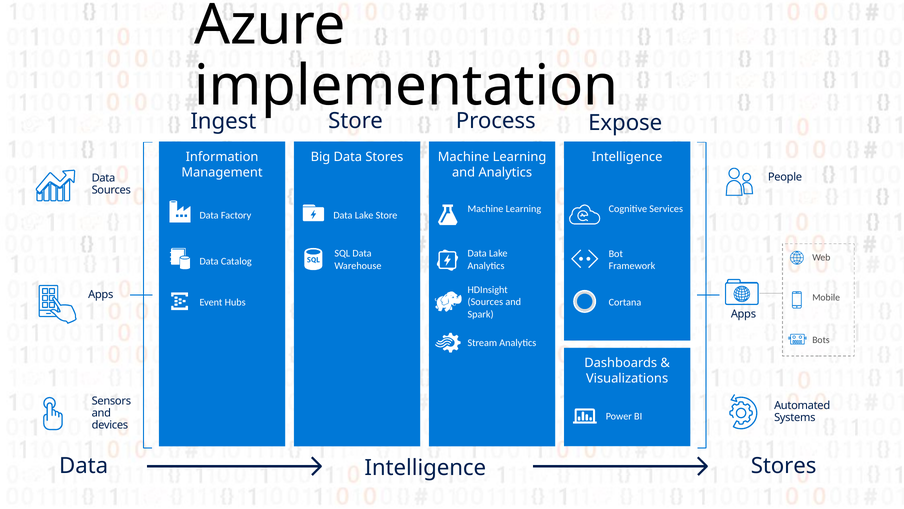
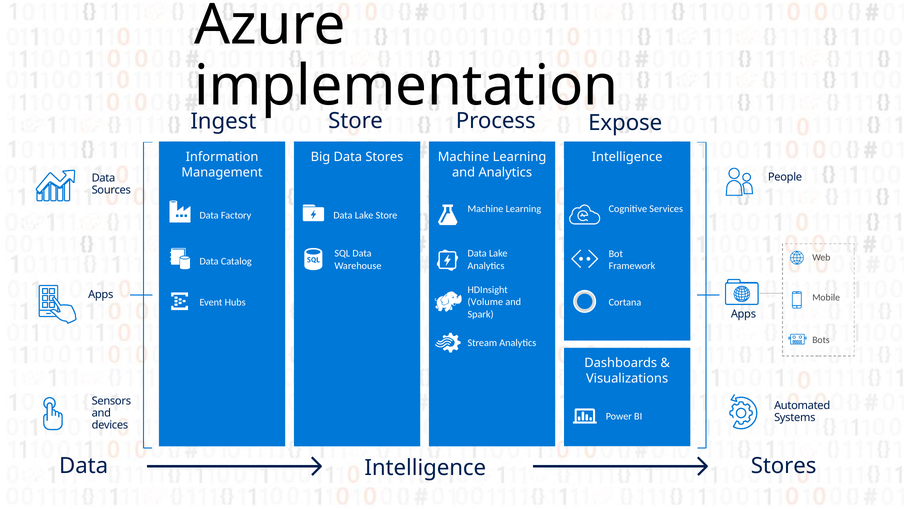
Sources at (485, 302): Sources -> Volume
